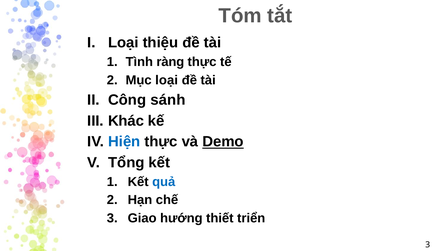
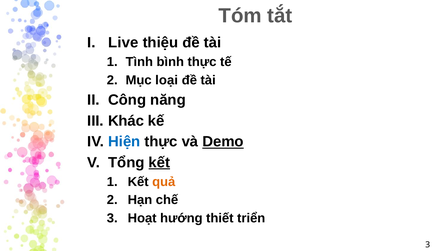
Loại at (123, 43): Loại -> Live
ràng: ràng -> bình
sánh: sánh -> năng
kết at (159, 162) underline: none -> present
quả colour: blue -> orange
Giao: Giao -> Hoạt
